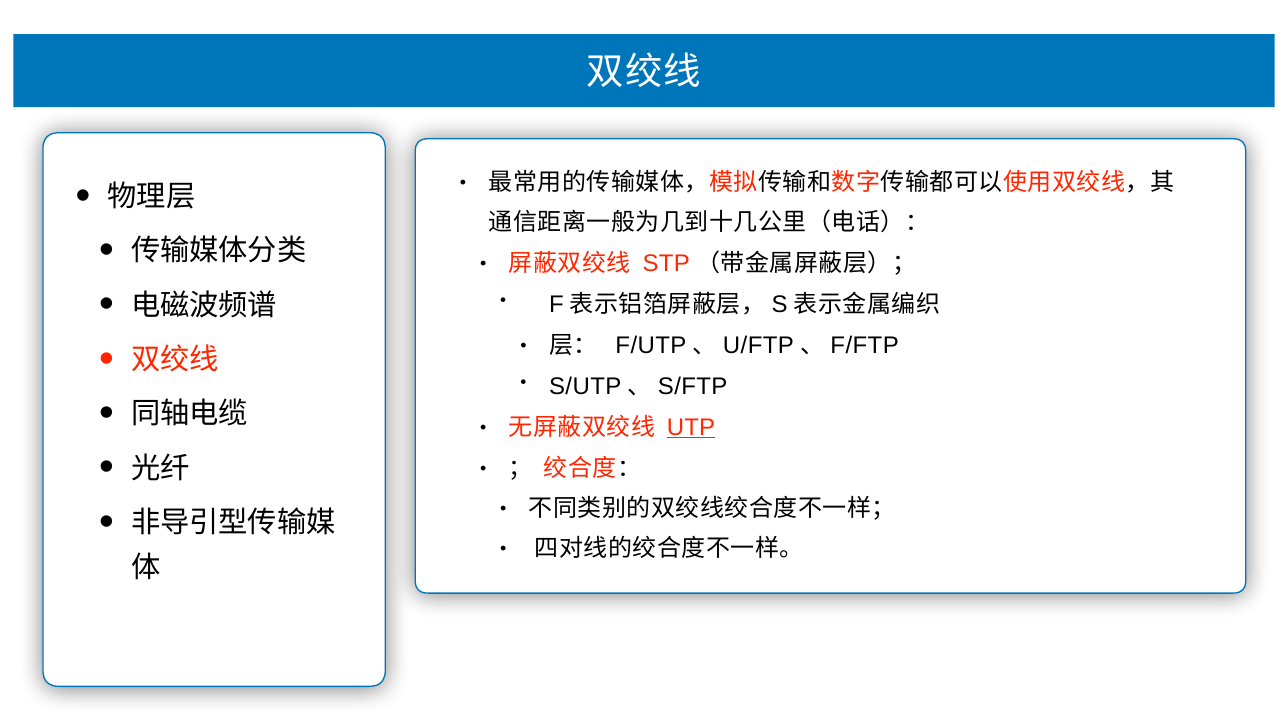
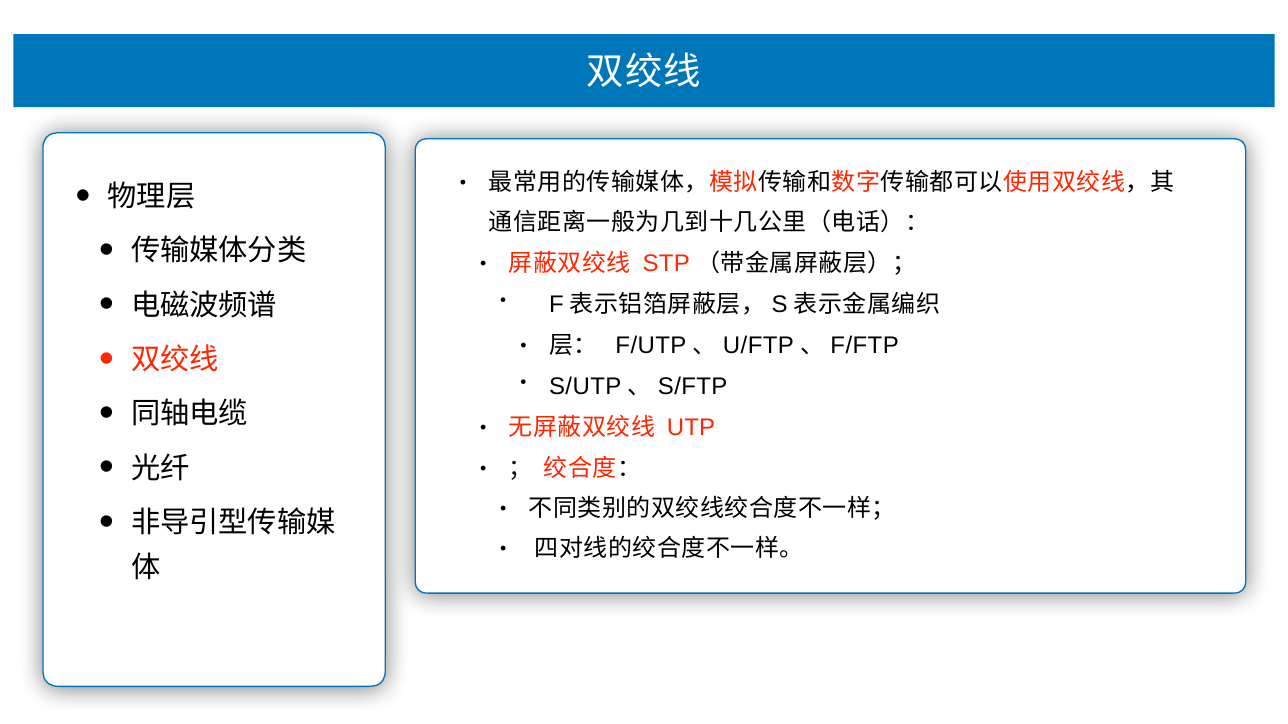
UTP underline: present -> none
